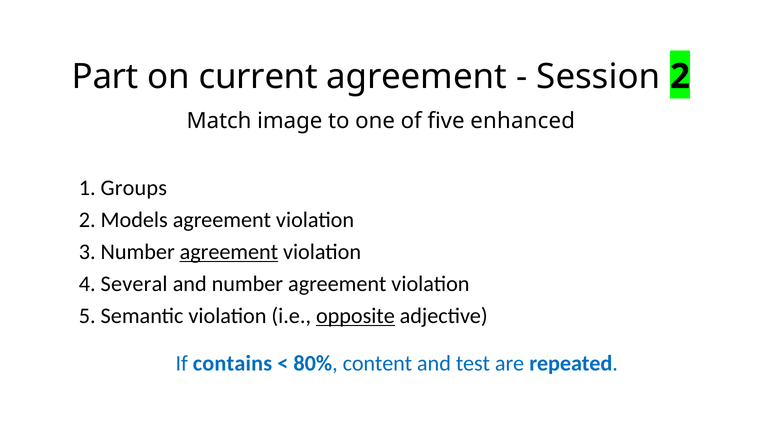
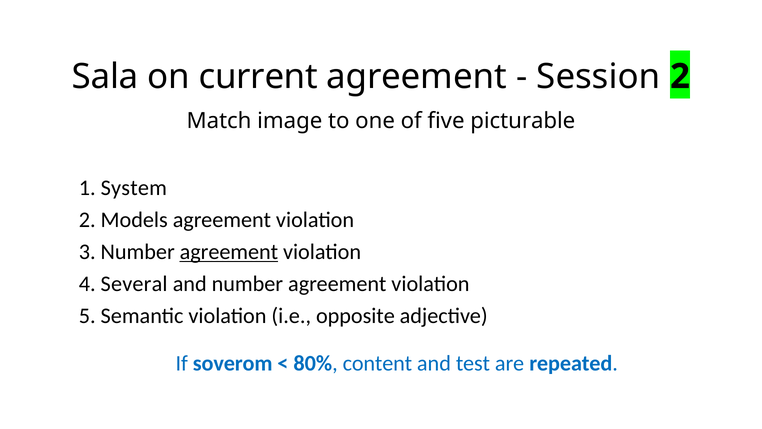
Part: Part -> Sala
enhanced: enhanced -> picturable
Groups: Groups -> System
opposite underline: present -> none
contains: contains -> soverom
